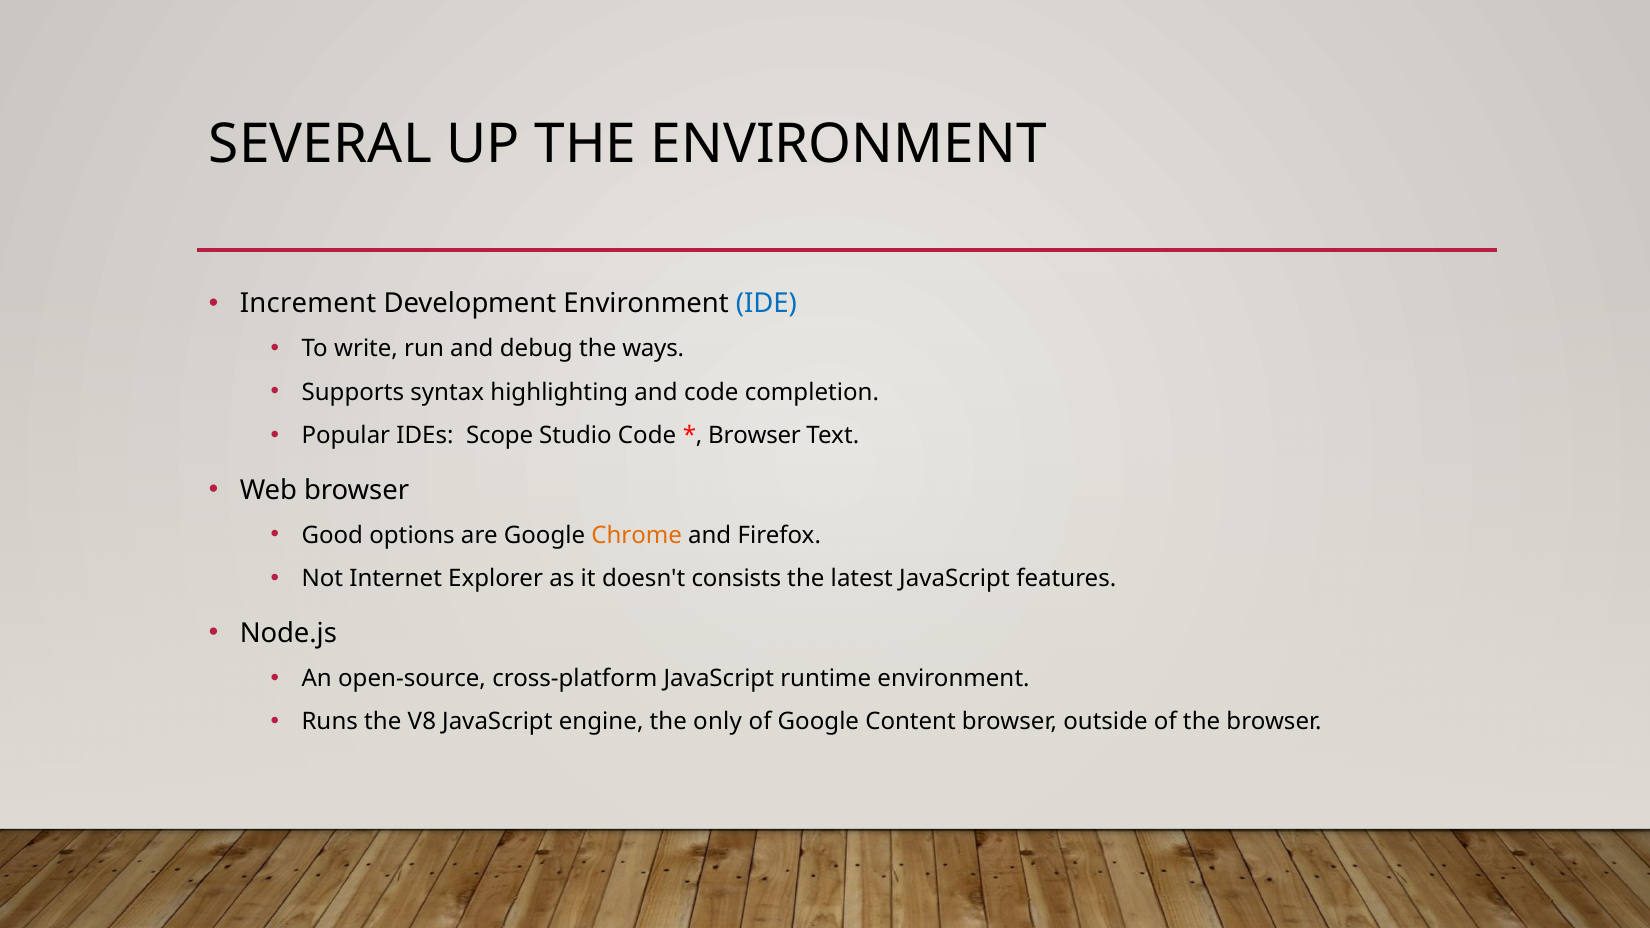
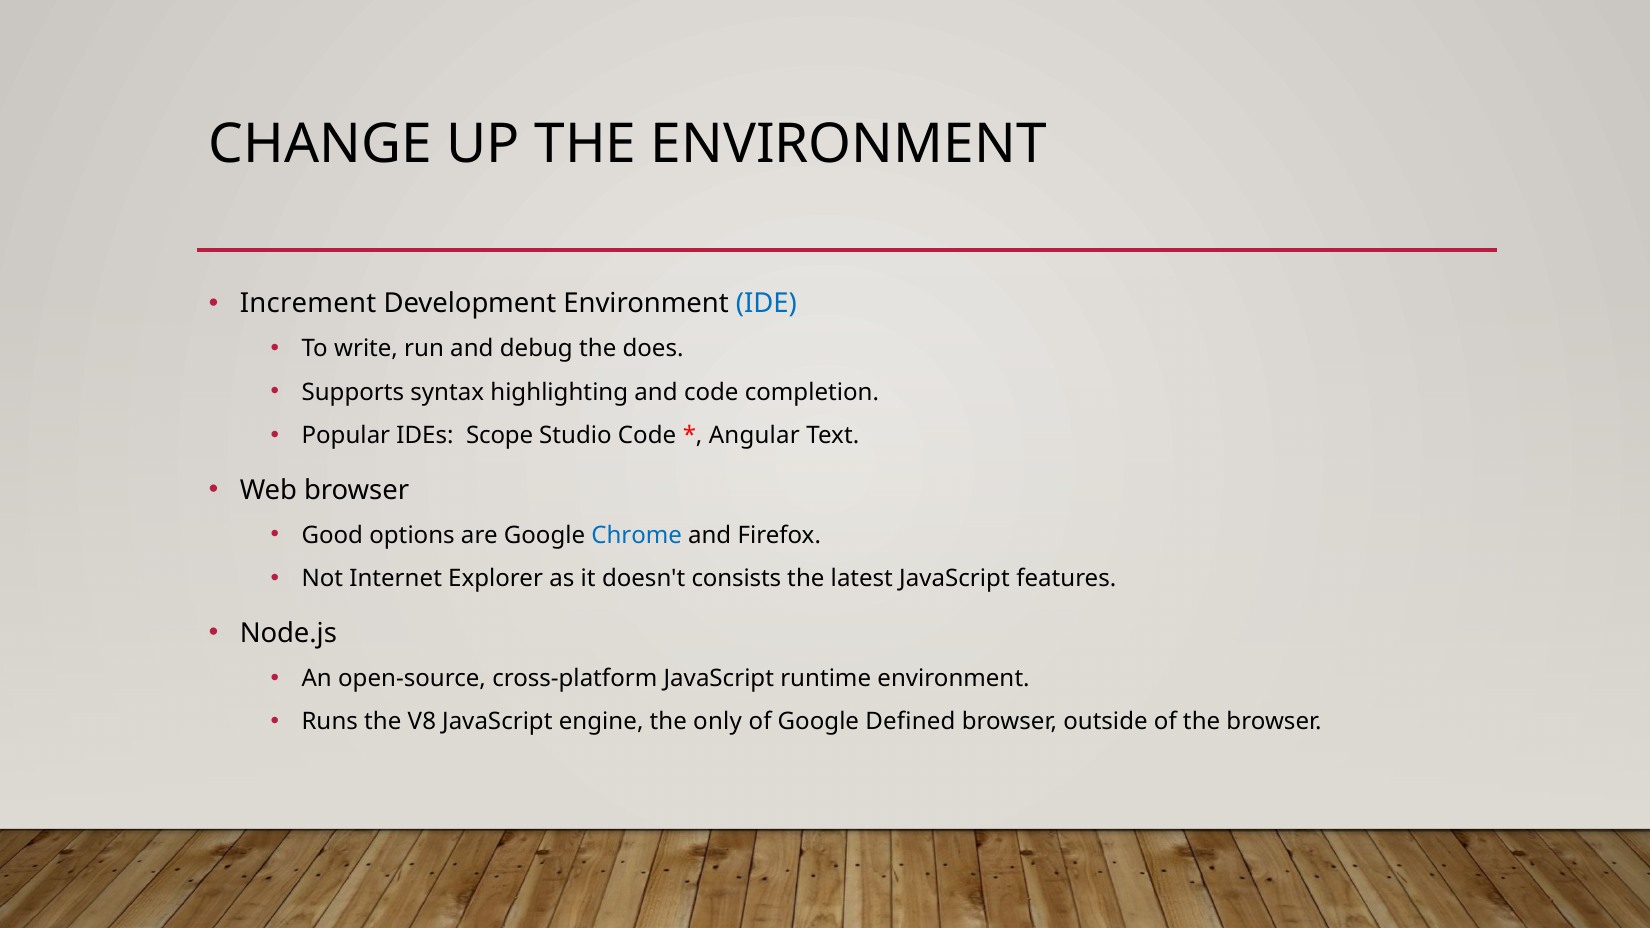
SEVERAL: SEVERAL -> CHANGE
ways: ways -> does
Browser at (755, 435): Browser -> Angular
Chrome colour: orange -> blue
Content: Content -> Defined
